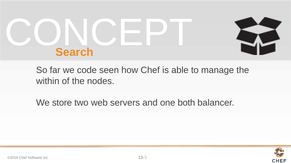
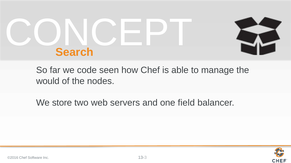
within: within -> would
both: both -> field
